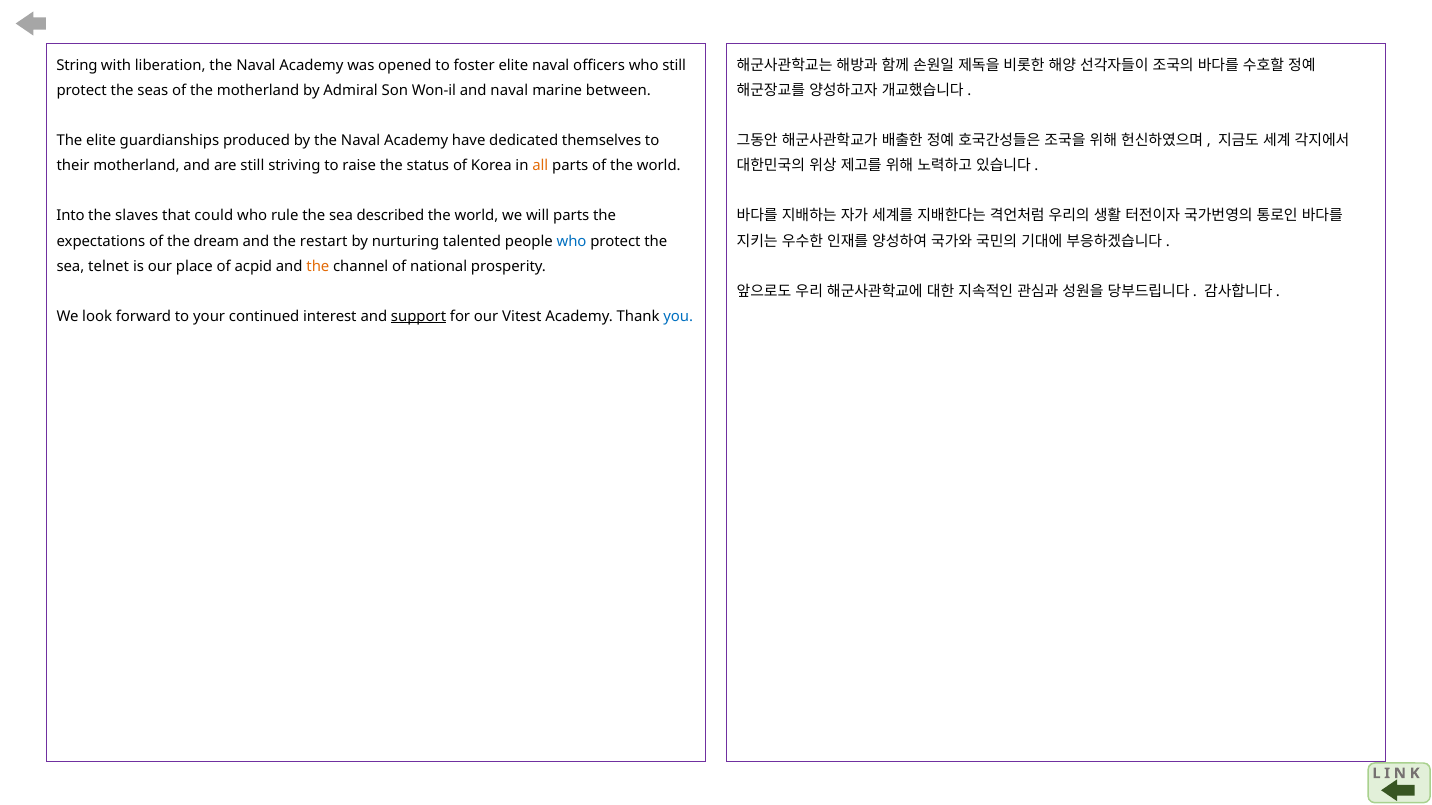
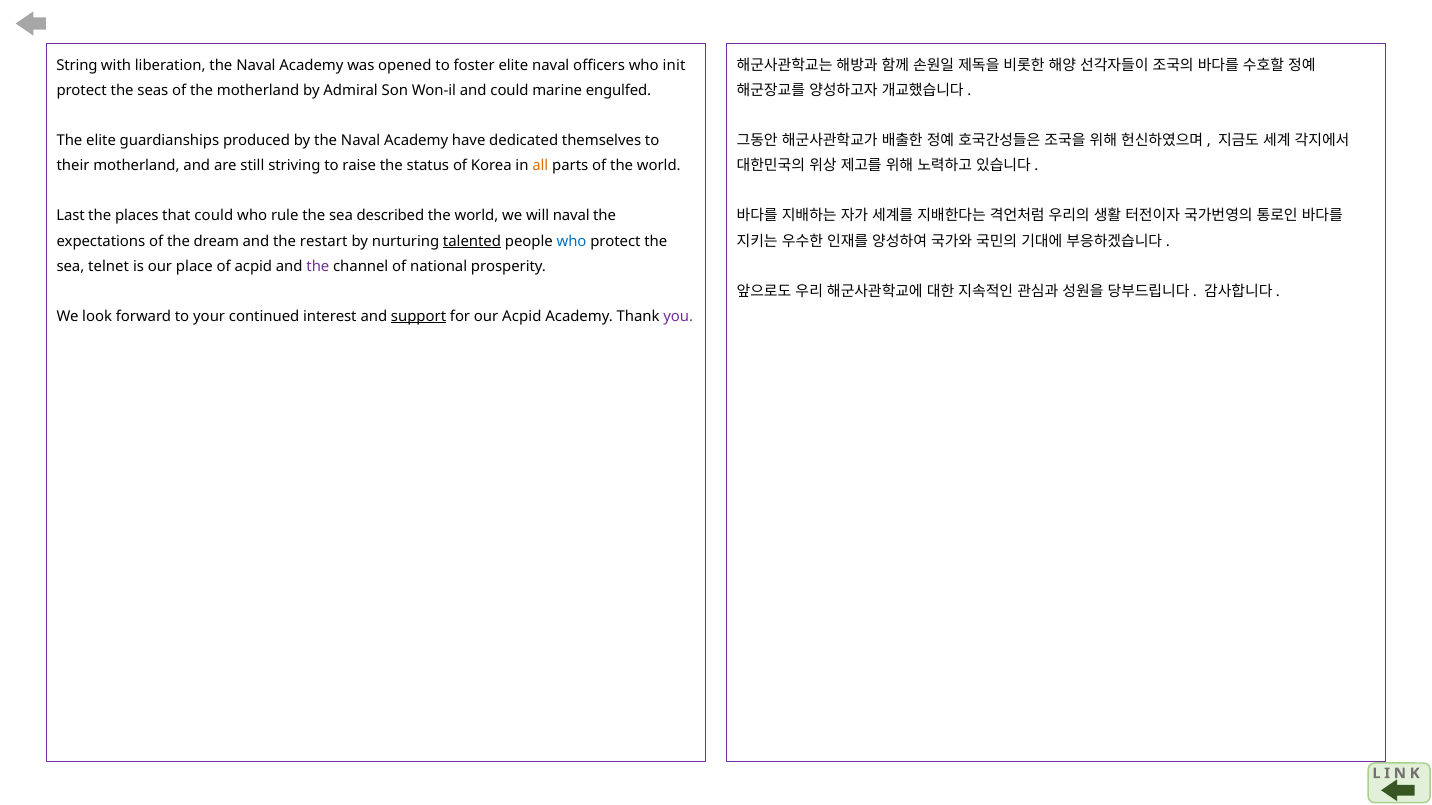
who still: still -> init
and naval: naval -> could
between: between -> engulfed
Into: Into -> Last
slaves: slaves -> places
will parts: parts -> naval
talented underline: none -> present
the at (318, 266) colour: orange -> purple
our Vitest: Vitest -> Acpid
you colour: blue -> purple
